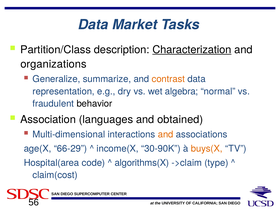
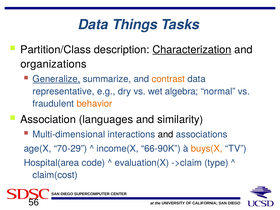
Market: Market -> Things
Generalize underline: none -> present
representation: representation -> representative
behavior colour: black -> orange
obtained: obtained -> similarity
and at (166, 134) colour: orange -> black
66-29: 66-29 -> 70-29
30-90K: 30-90K -> 66-90K
algorithms(X: algorithms(X -> evaluation(X
